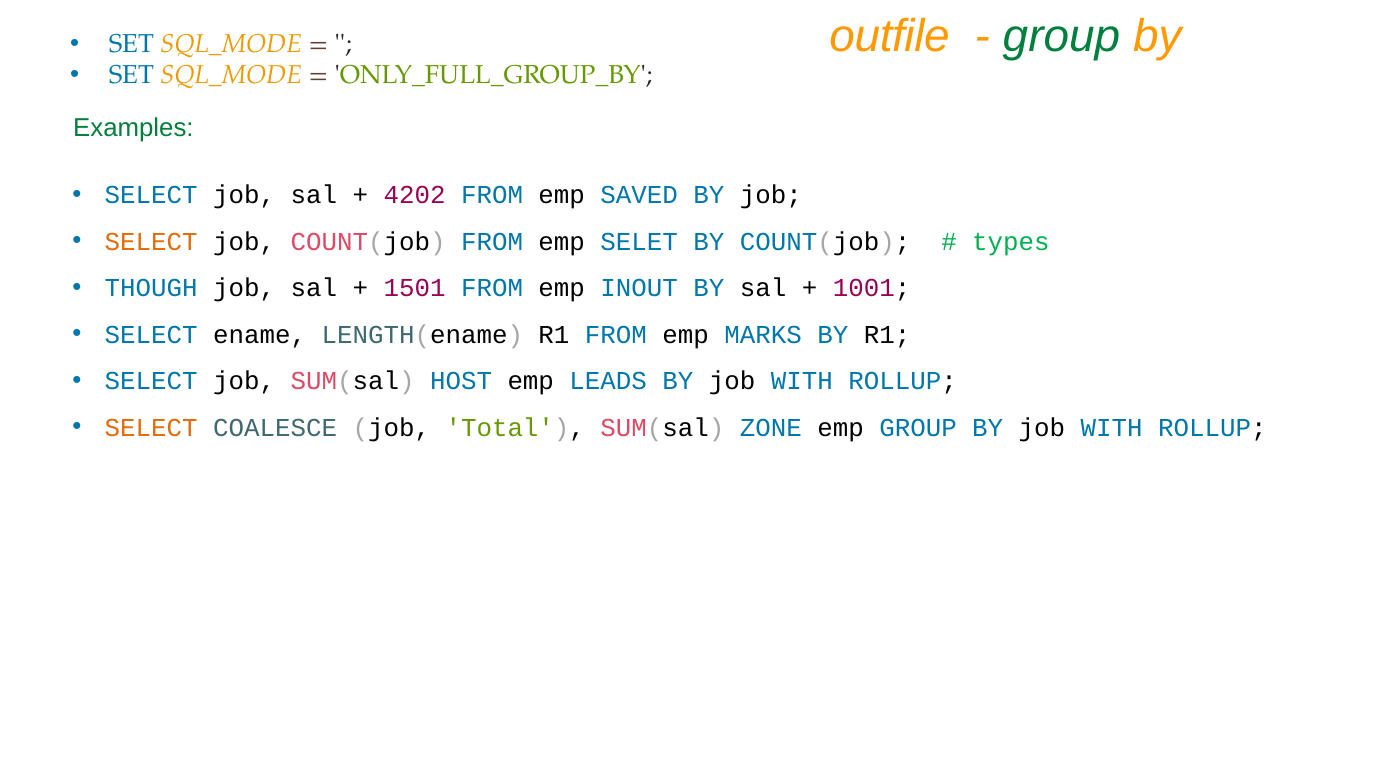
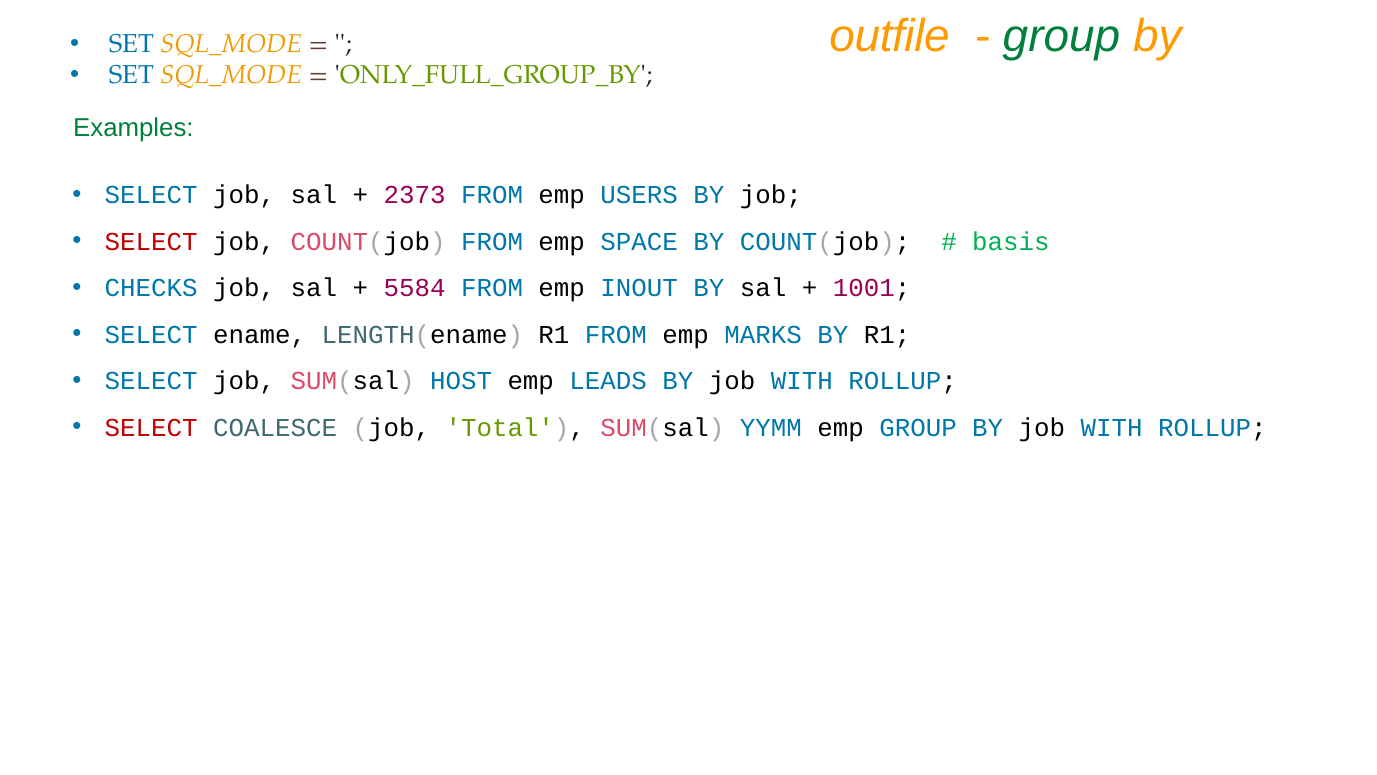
4202: 4202 -> 2373
SAVED: SAVED -> USERS
SELECT at (151, 241) colour: orange -> red
SELET: SELET -> SPACE
types: types -> basis
THOUGH: THOUGH -> CHECKS
1501: 1501 -> 5584
SELECT at (151, 427) colour: orange -> red
ZONE: ZONE -> YYMM
